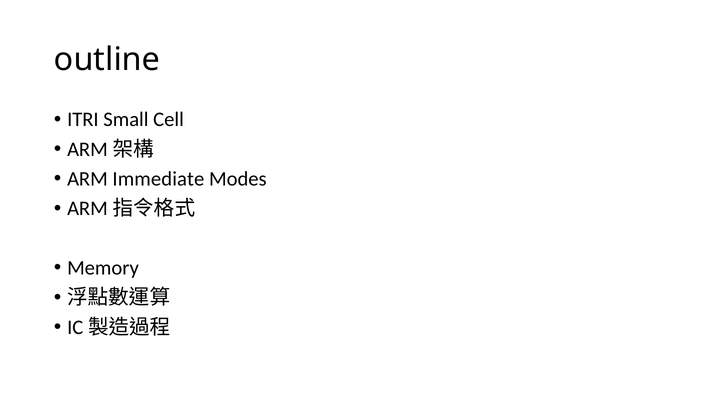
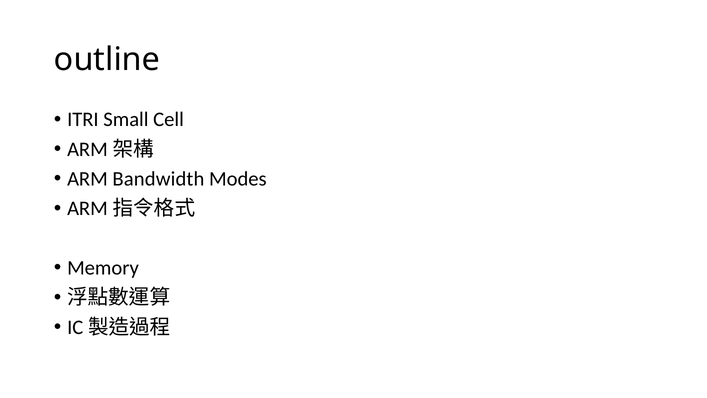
Immediate: Immediate -> Bandwidth
